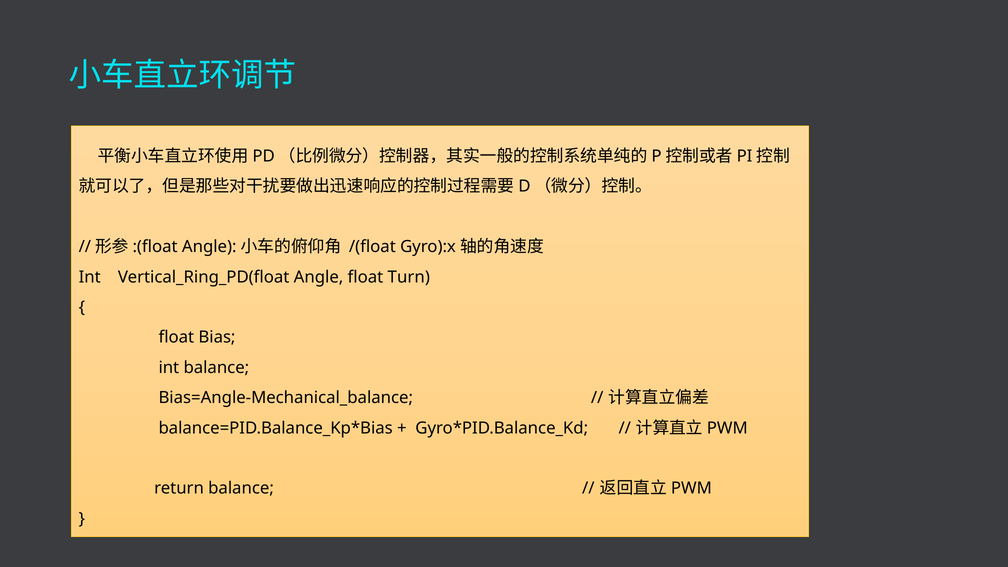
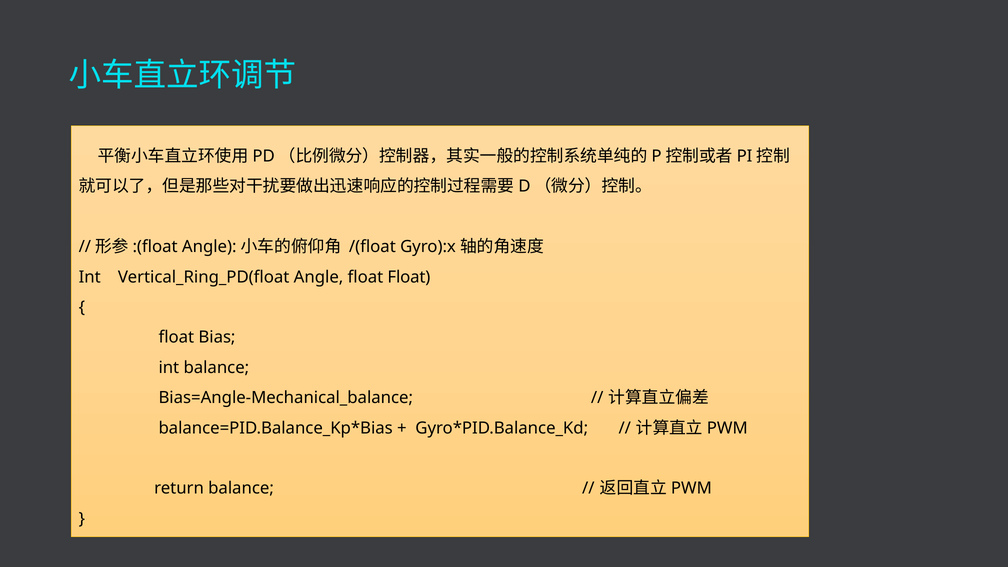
float Turn: Turn -> Float
